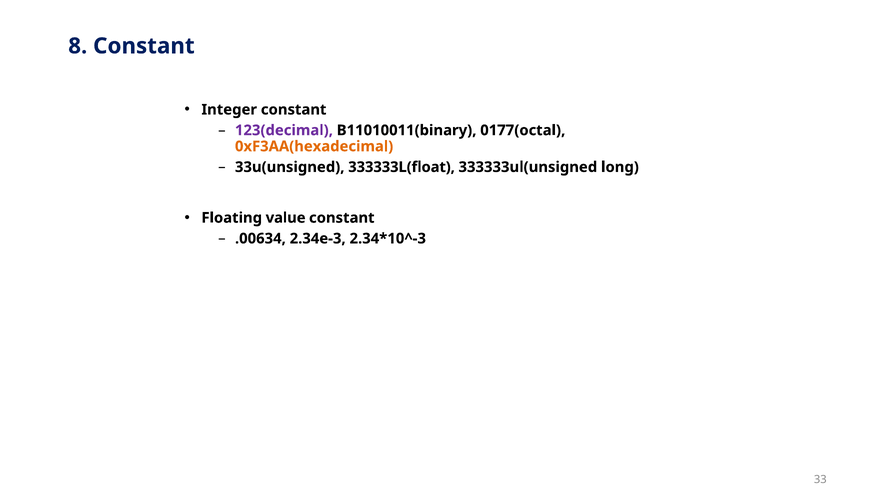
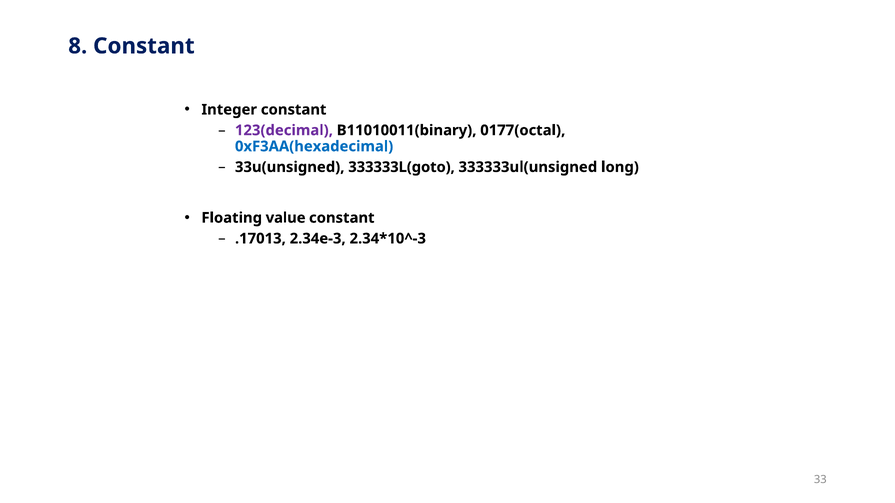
0xF3AA(hexadecimal colour: orange -> blue
333333L(float: 333333L(float -> 333333L(goto
.00634: .00634 -> .17013
